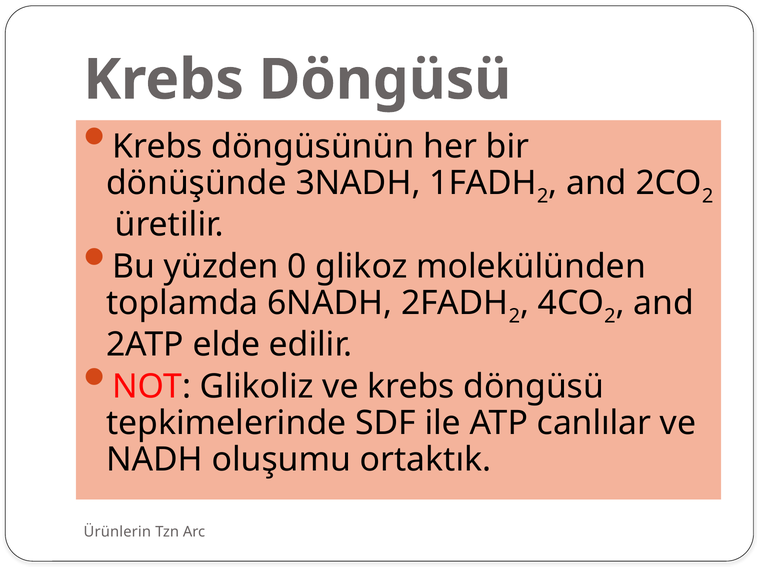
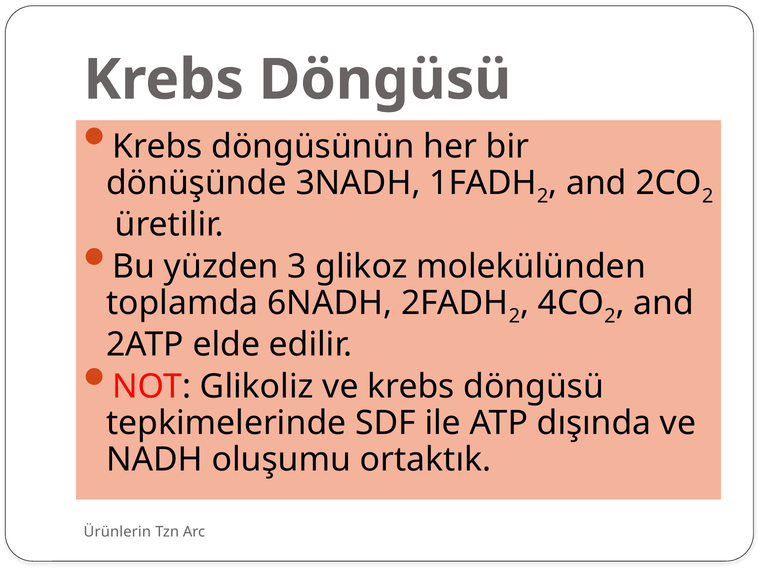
0: 0 -> 3
canlılar: canlılar -> dışında
